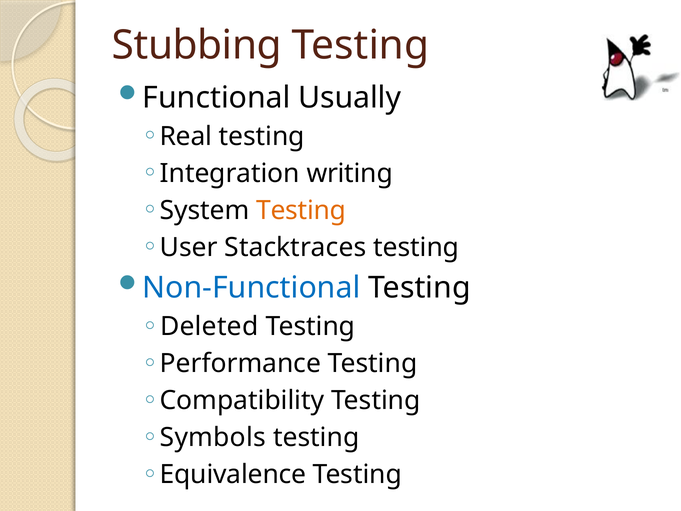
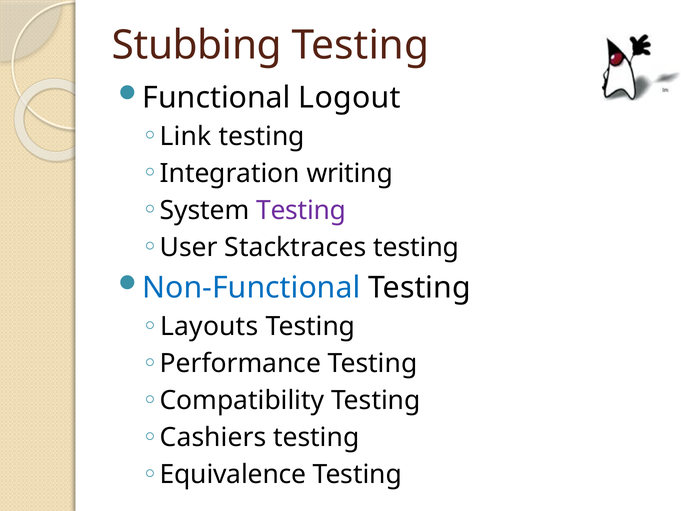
Usually: Usually -> Logout
Real: Real -> Link
Testing at (301, 210) colour: orange -> purple
Deleted: Deleted -> Layouts
Symbols: Symbols -> Cashiers
